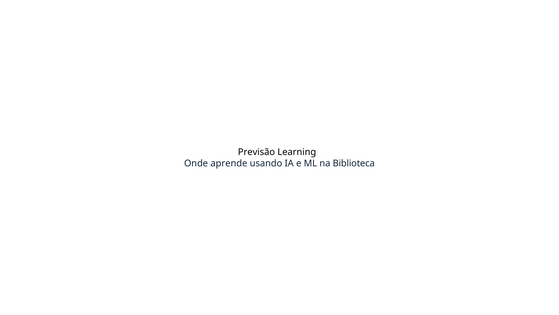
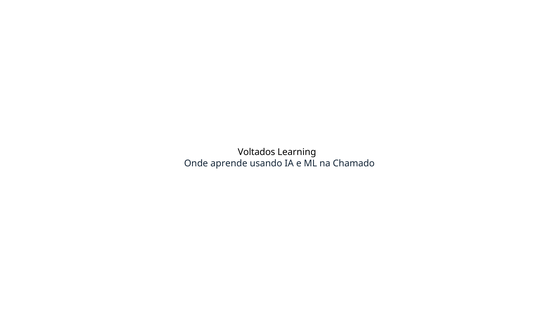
Previsão: Previsão -> Voltados
Biblioteca: Biblioteca -> Chamado
